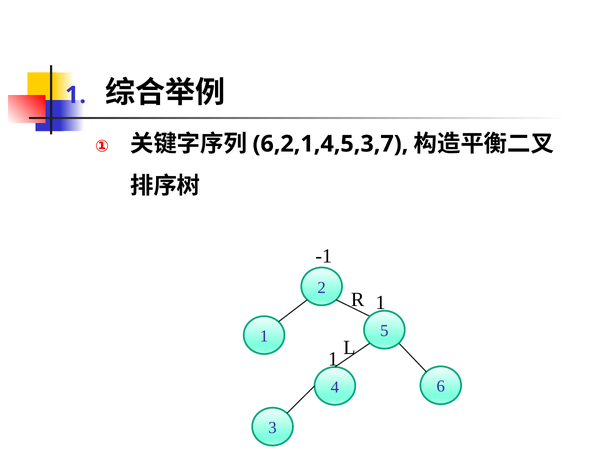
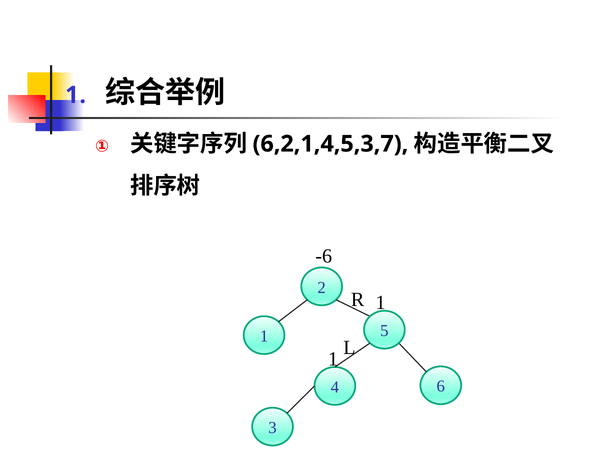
-1: -1 -> -6
